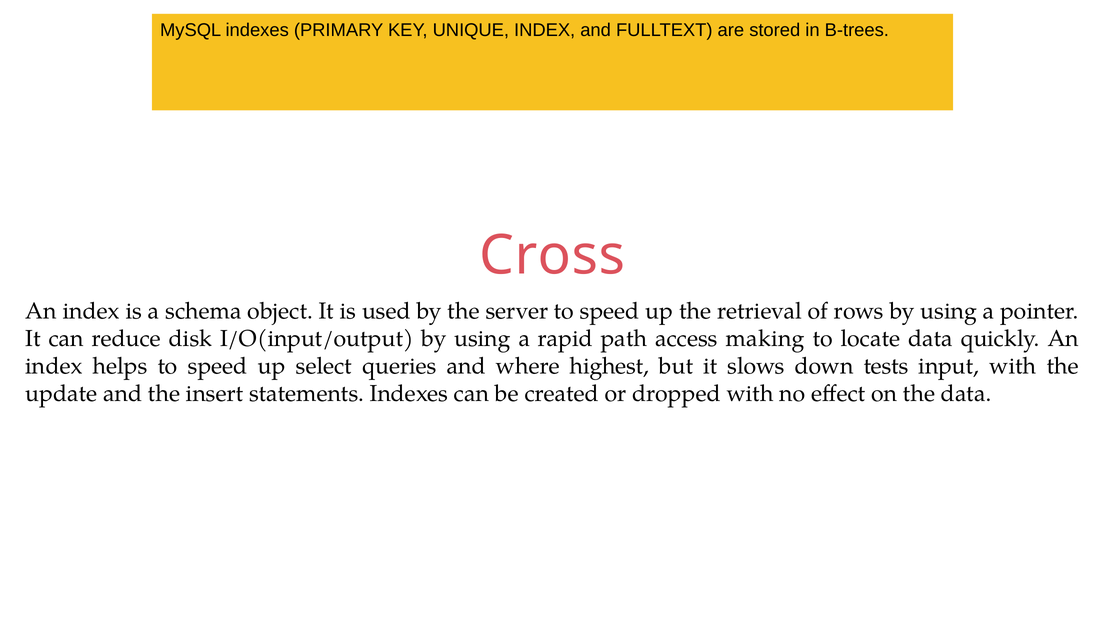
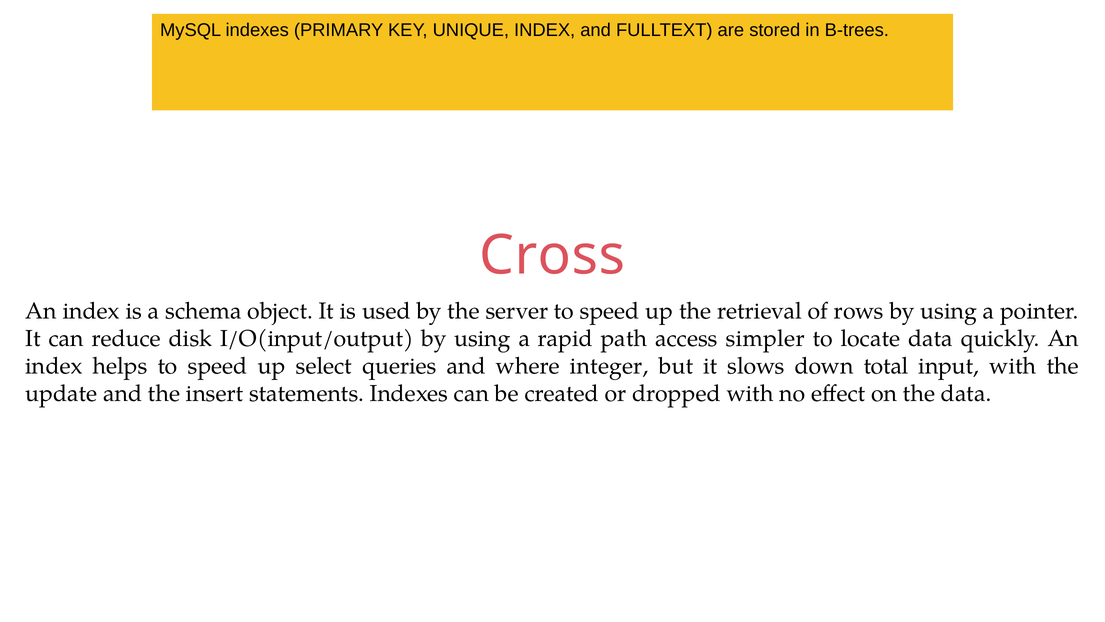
making: making -> simpler
highest: highest -> integer
tests: tests -> total
